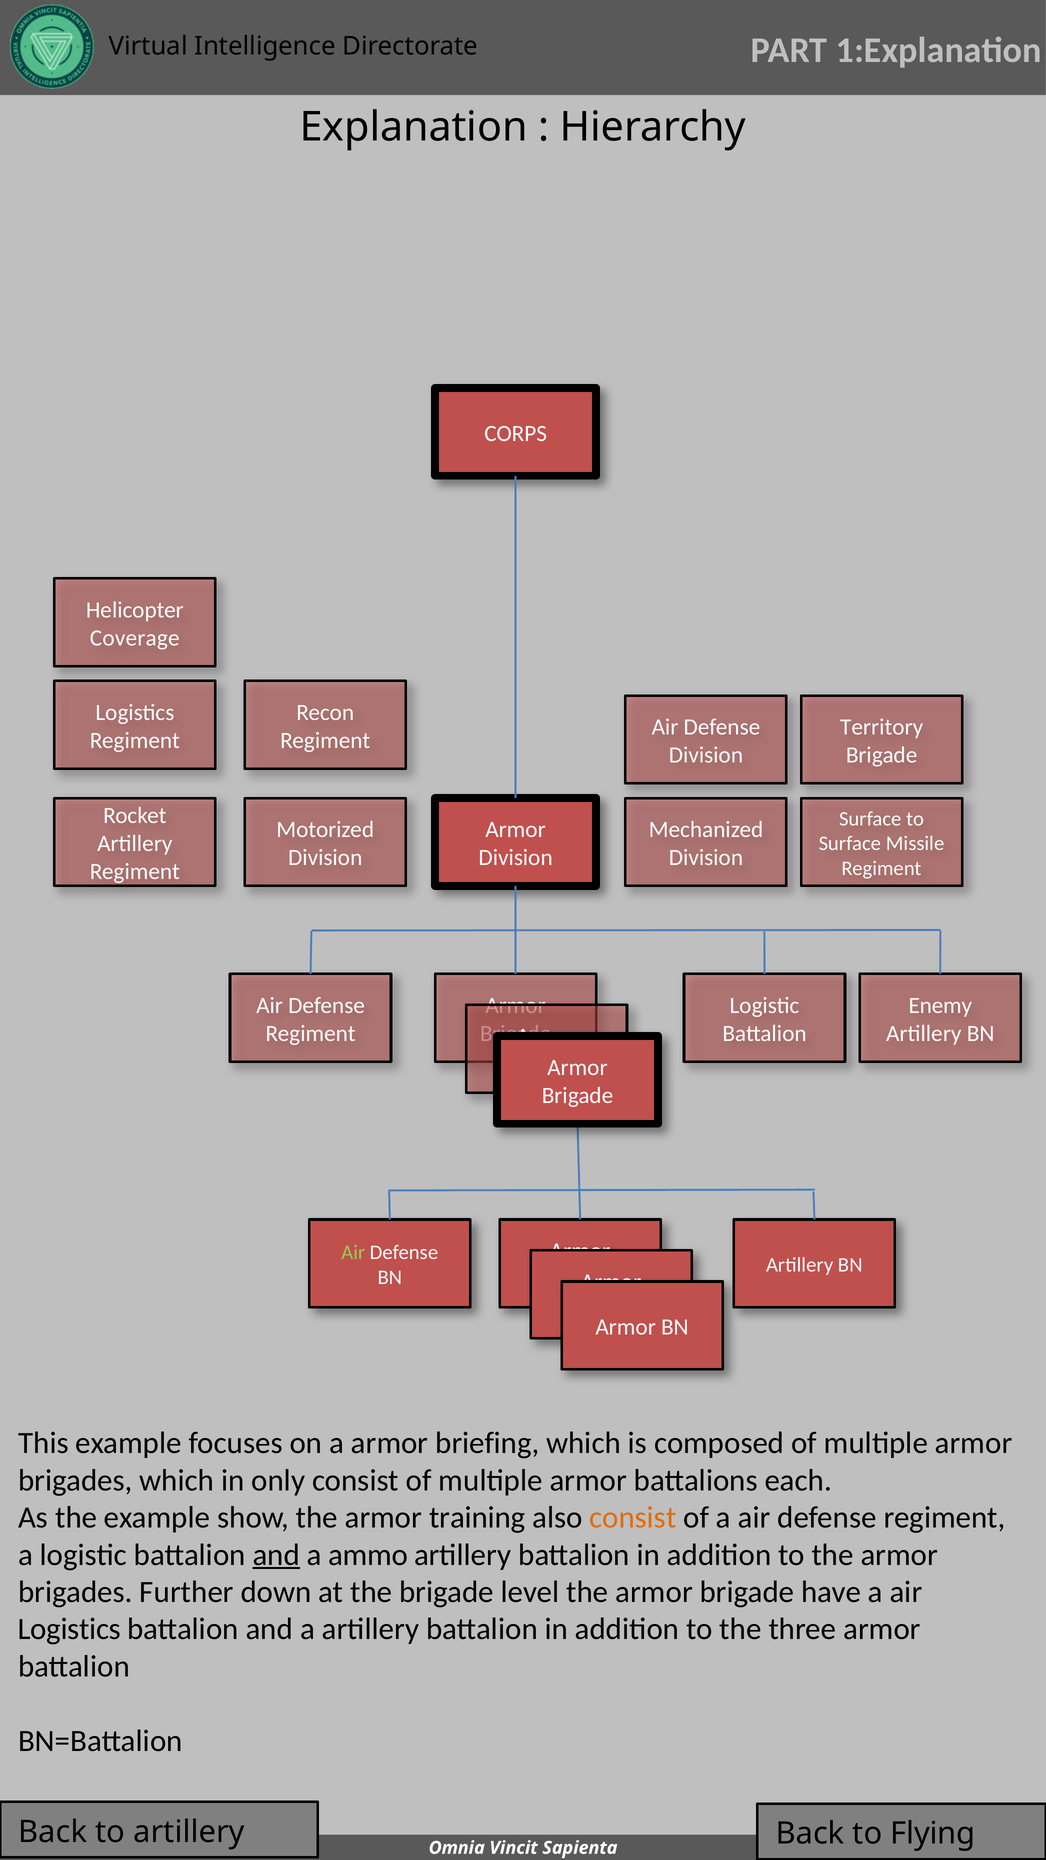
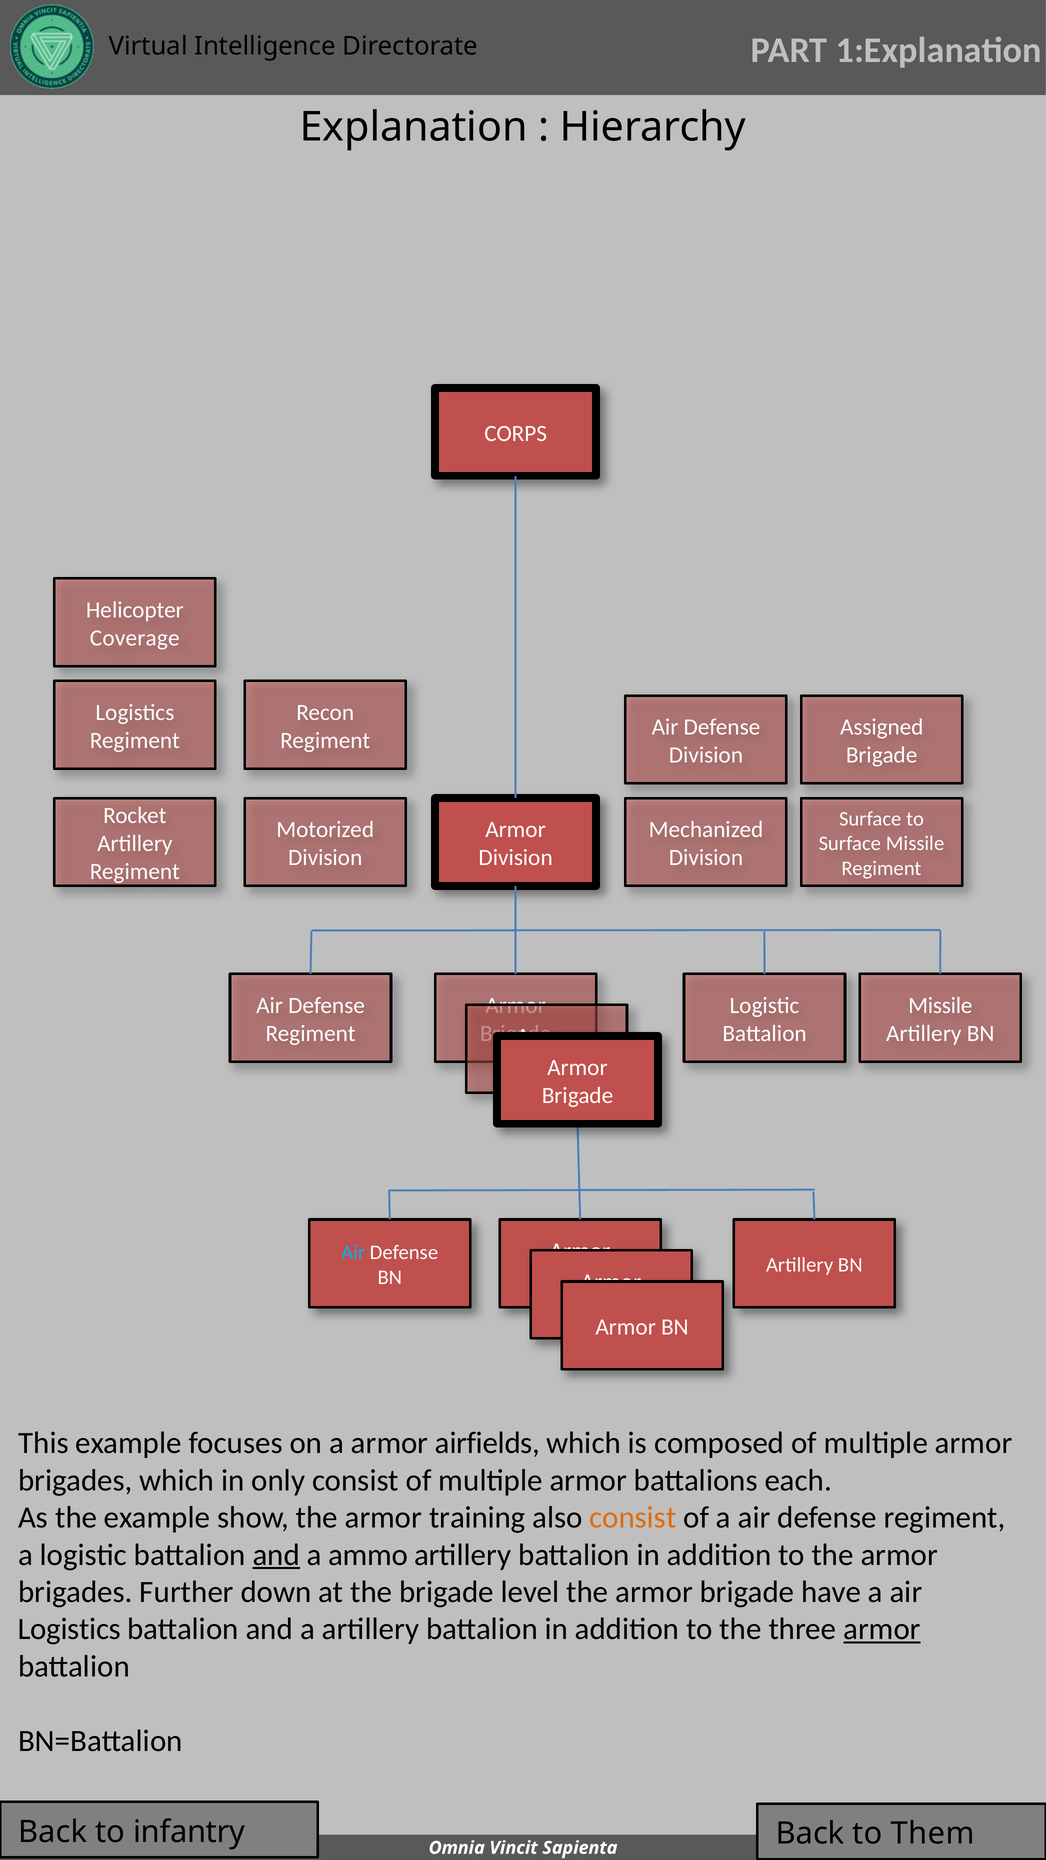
Territory: Territory -> Assigned
Enemy at (940, 1005): Enemy -> Missile
Air at (353, 1252) colour: light green -> light blue
briefing: briefing -> airfields
armor at (882, 1629) underline: none -> present
to artillery: artillery -> infantry
Flying: Flying -> Them
